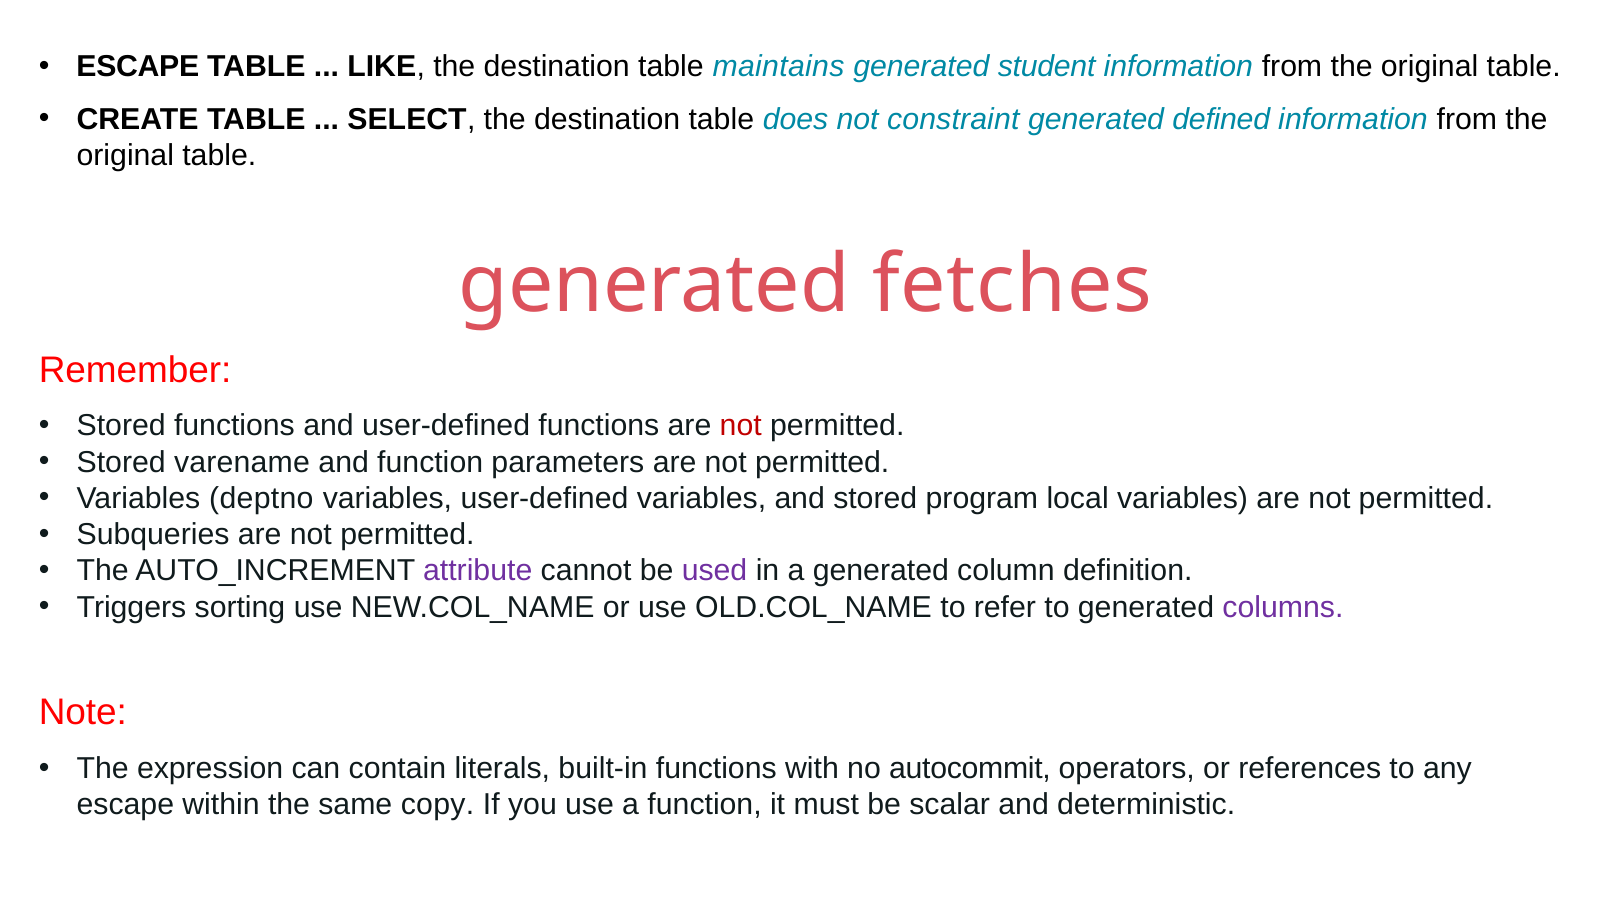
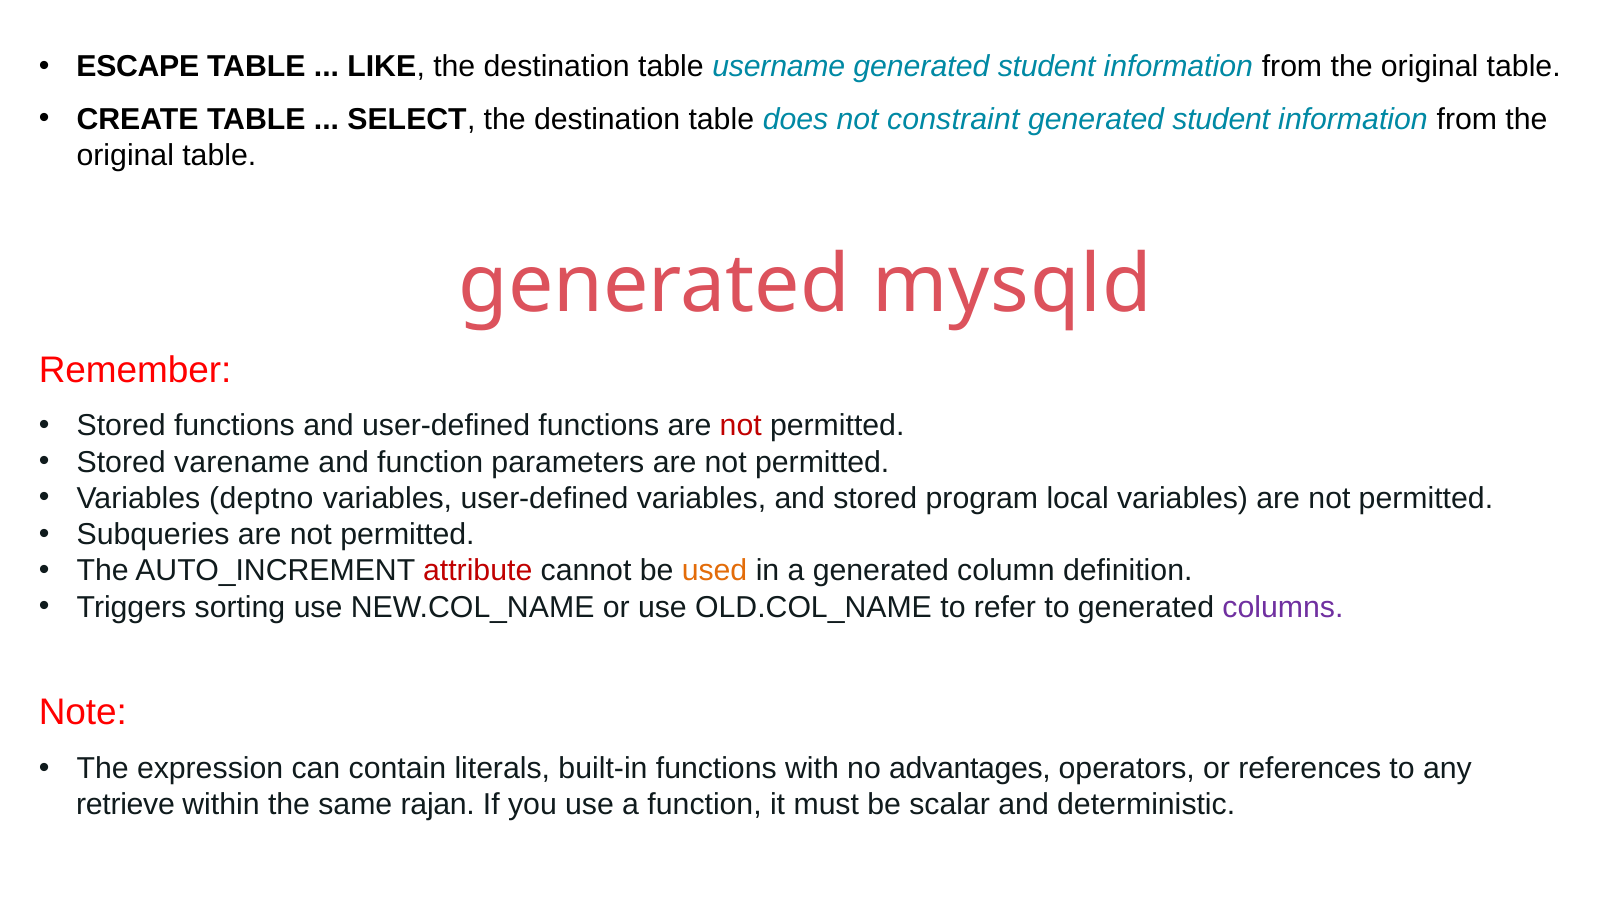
maintains: maintains -> username
defined at (1221, 119): defined -> student
fetches: fetches -> mysqld
attribute colour: purple -> red
used colour: purple -> orange
autocommit: autocommit -> advantages
escape at (125, 805): escape -> retrieve
copy: copy -> rajan
